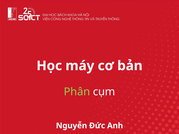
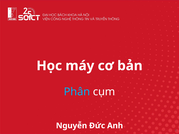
Phân colour: light green -> light blue
